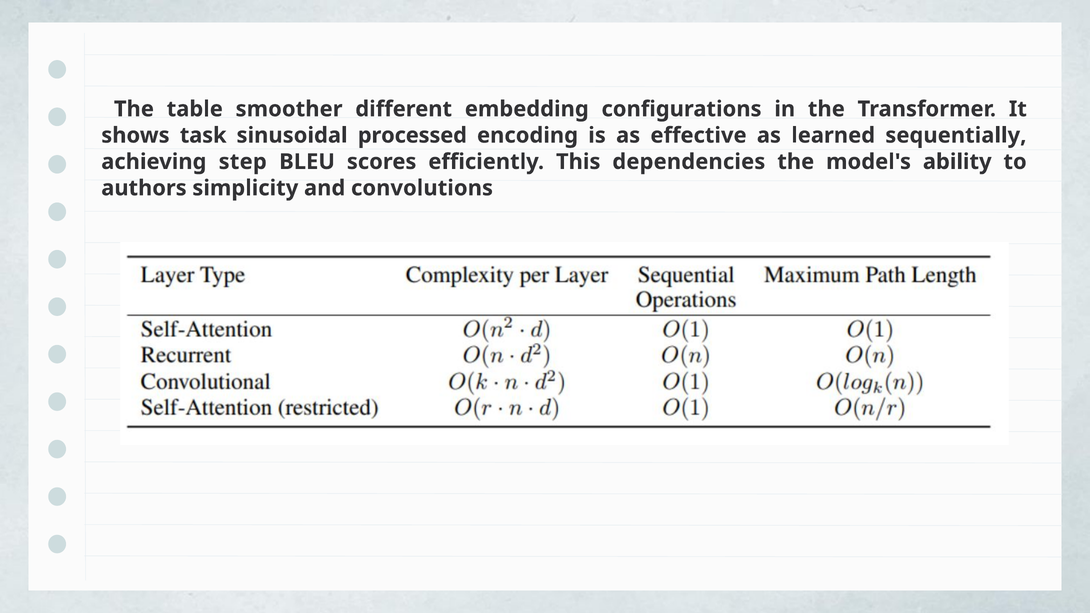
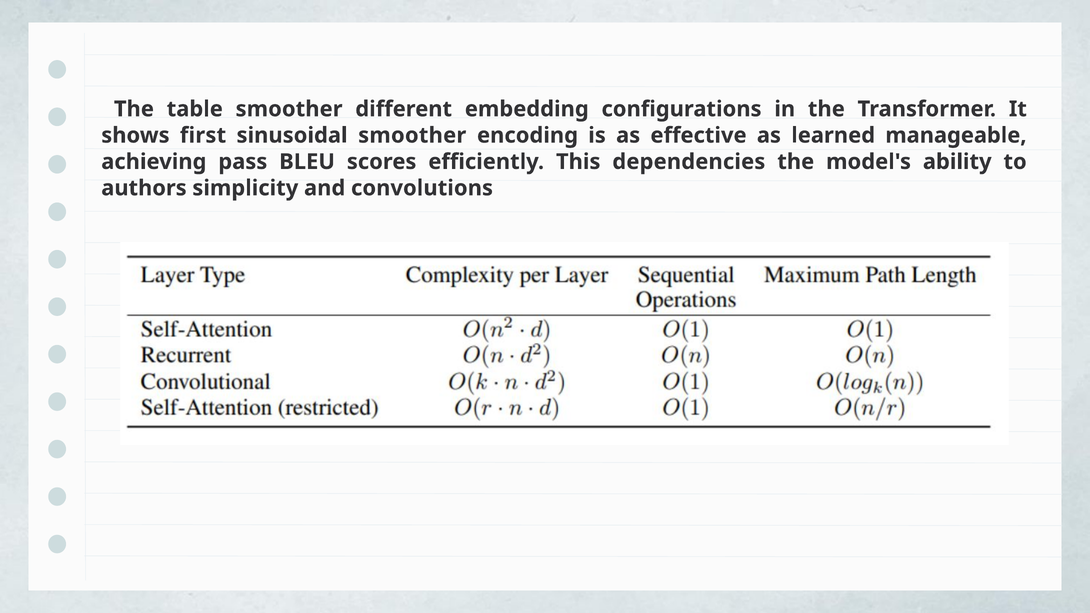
task: task -> first
sinusoidal processed: processed -> smoother
sequentially: sequentially -> manageable
step: step -> pass
